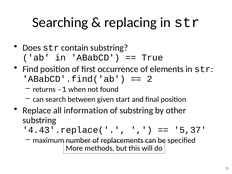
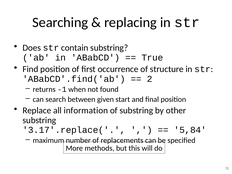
elements: elements -> structure
4.43'.replace(: 4.43'.replace( -> 3.17'.replace(
5,37: 5,37 -> 5,84
